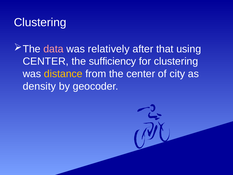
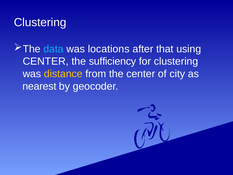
data colour: pink -> light blue
relatively: relatively -> locations
density: density -> nearest
